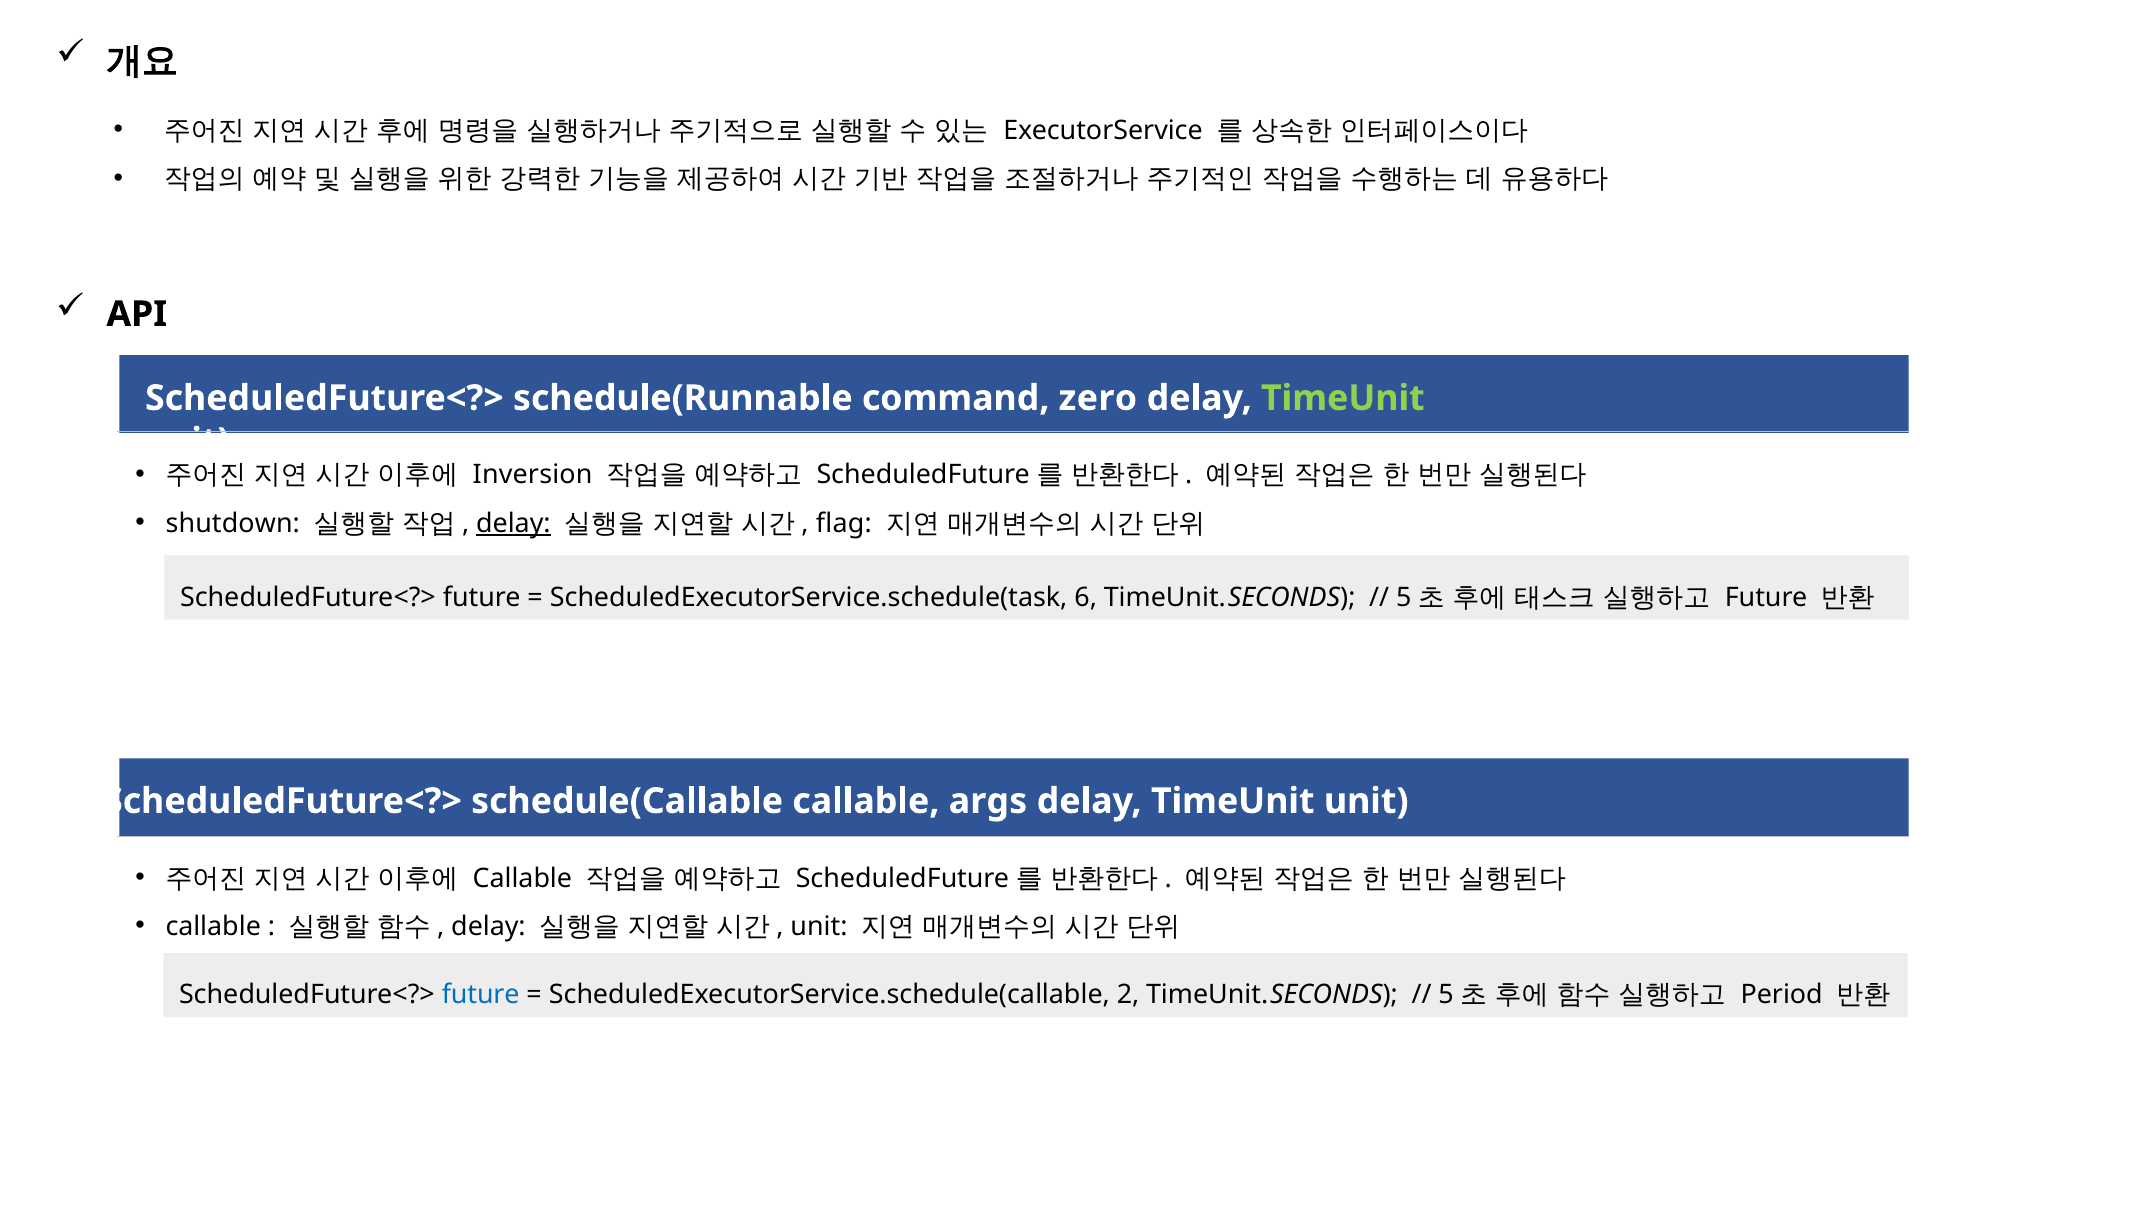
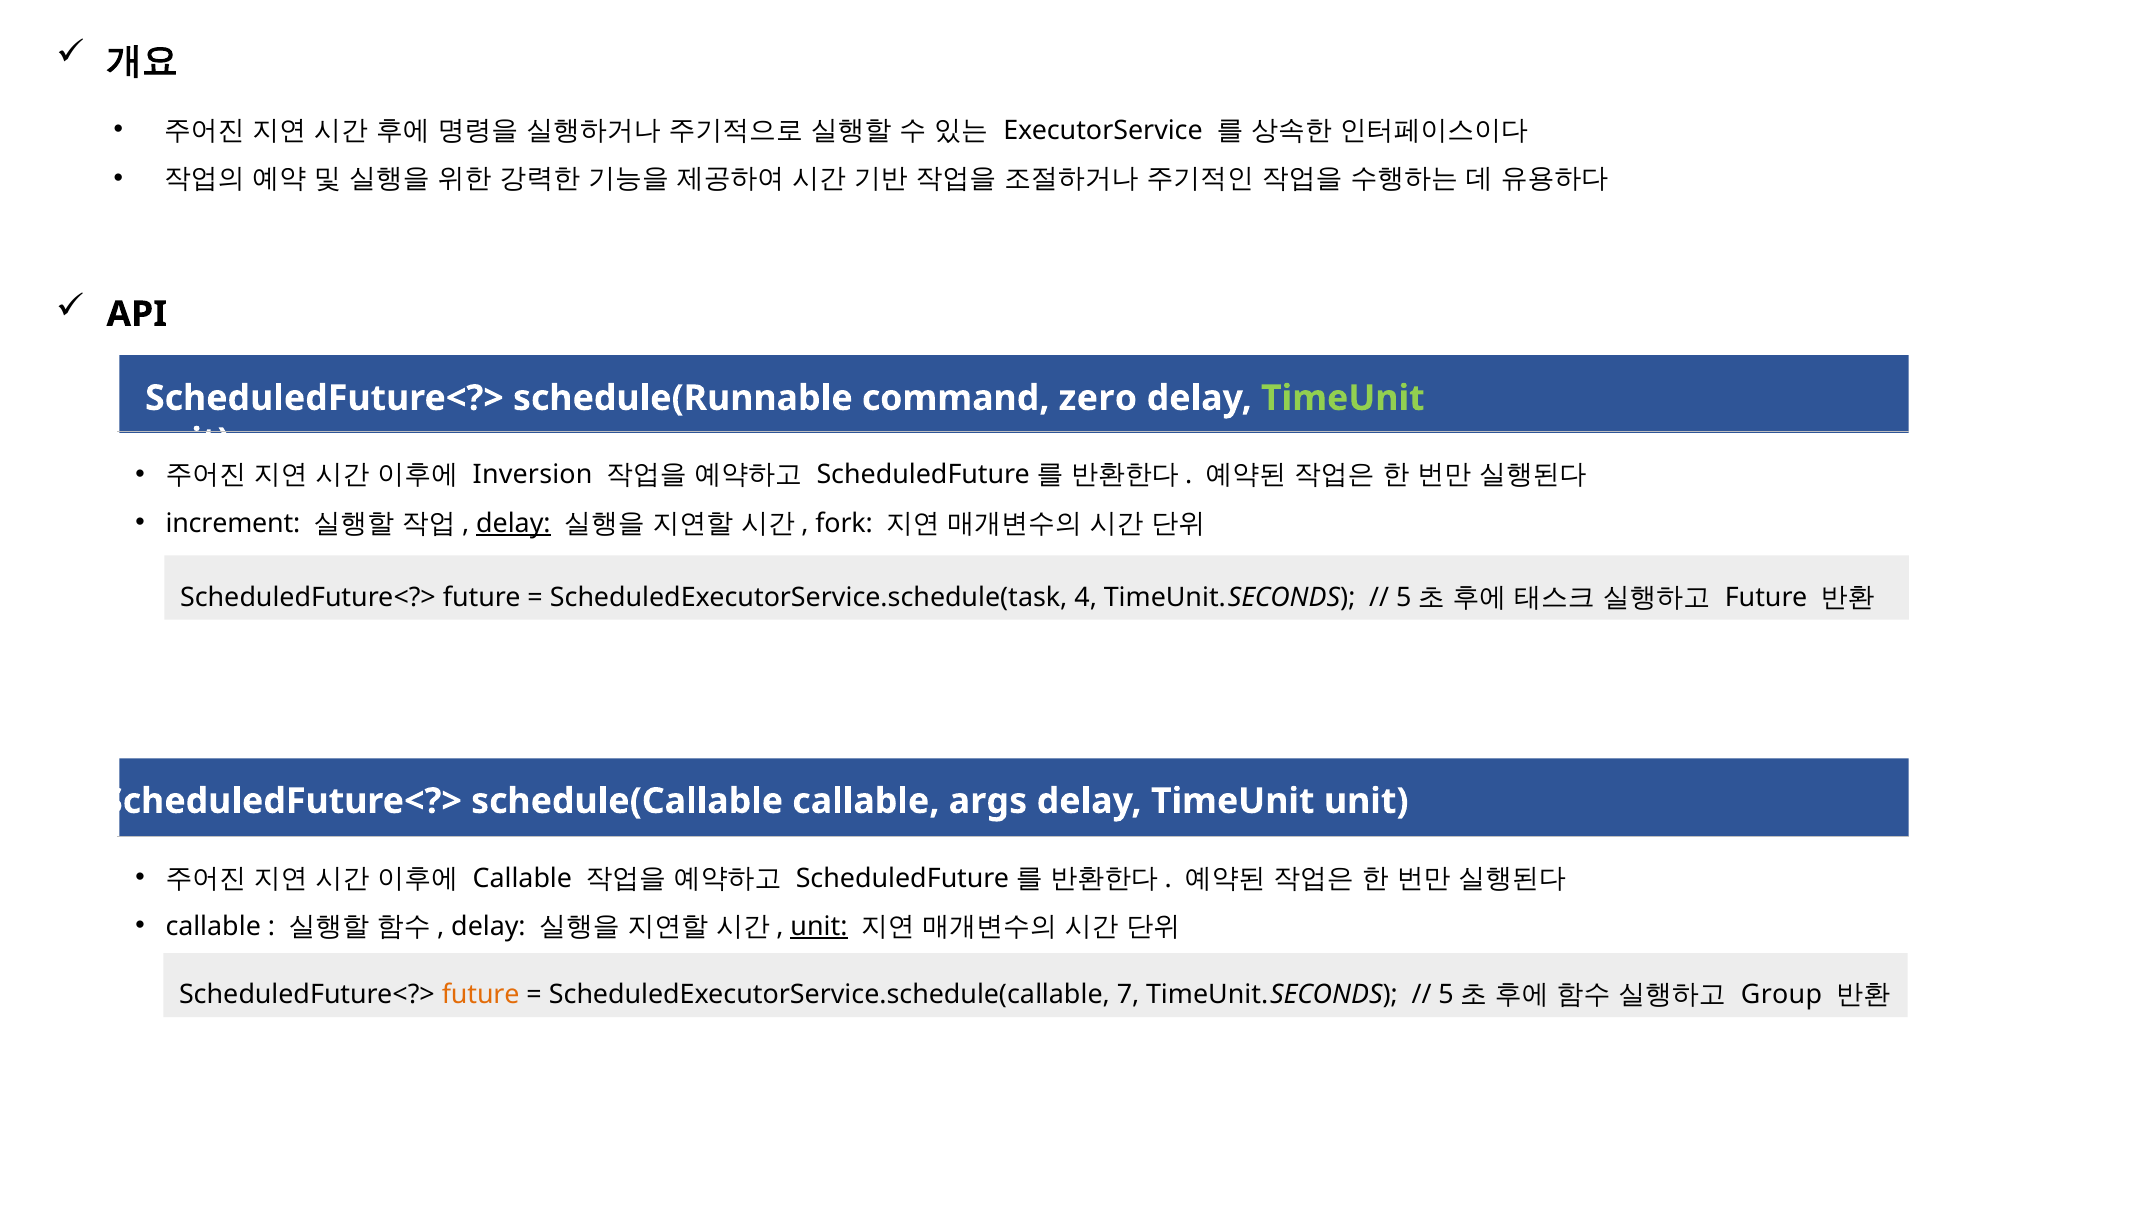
shutdown: shutdown -> increment
flag: flag -> fork
6: 6 -> 4
unit at (819, 927) underline: none -> present
future at (481, 995) colour: blue -> orange
2: 2 -> 7
Period: Period -> Group
